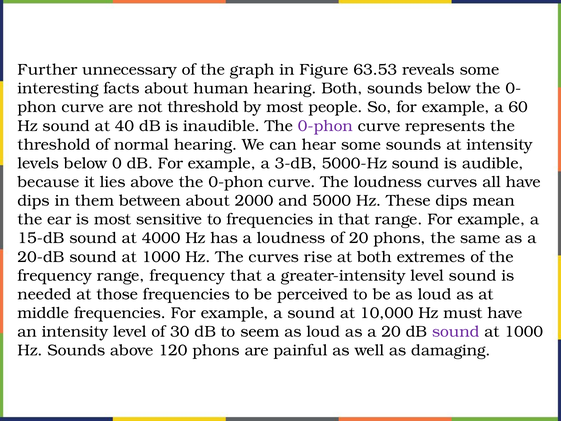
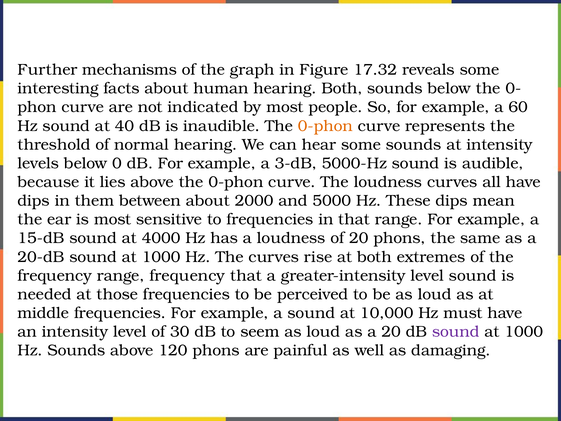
unnecessary: unnecessary -> mechanisms
63.53: 63.53 -> 17.32
not threshold: threshold -> indicated
0-phon at (325, 126) colour: purple -> orange
